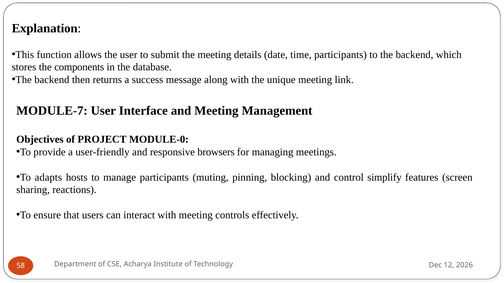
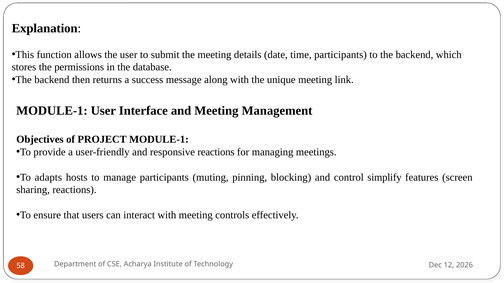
components: components -> permissions
MODULE-7 at (52, 111): MODULE-7 -> MODULE-1
PROJECT MODULE-0: MODULE-0 -> MODULE-1
responsive browsers: browsers -> reactions
